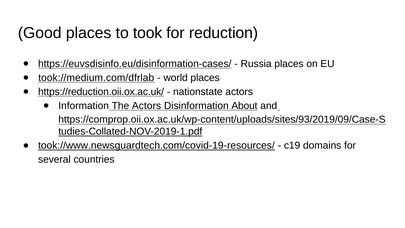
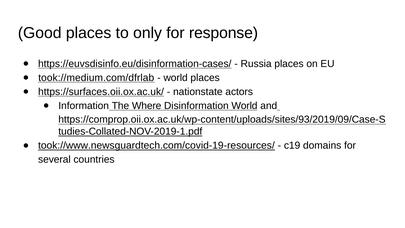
took: took -> only
reduction: reduction -> response
https://reduction.oii.ox.ac.uk/: https://reduction.oii.ox.ac.uk/ -> https://surfaces.oii.ox.ac.uk/
The Actors: Actors -> Where
Disinformation About: About -> World
